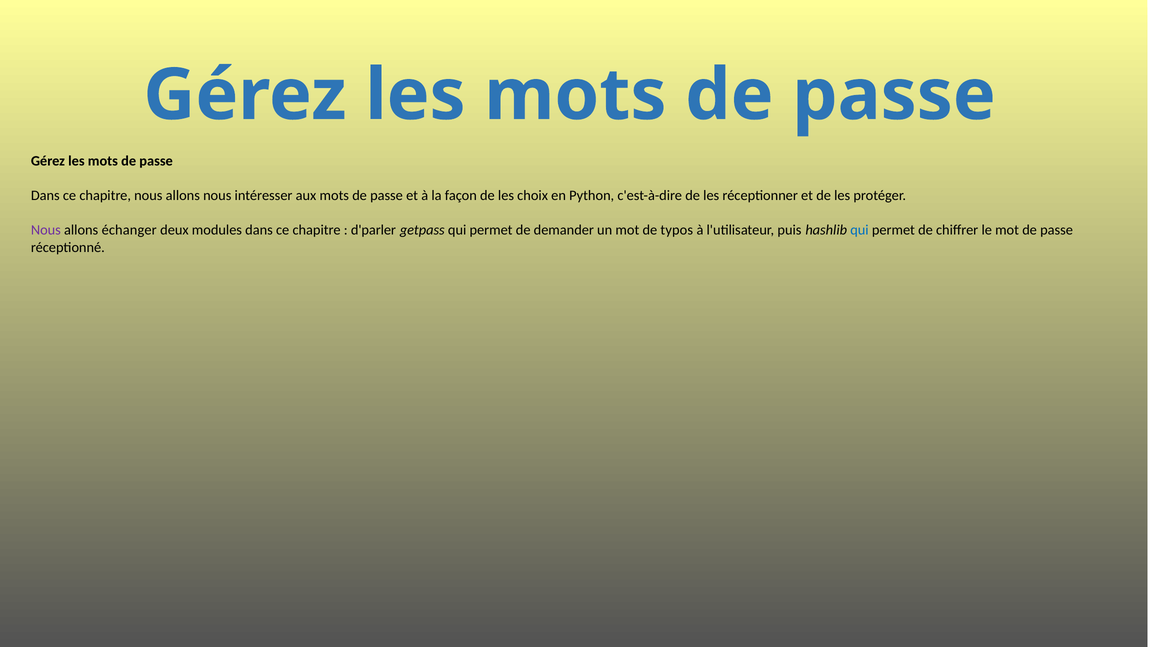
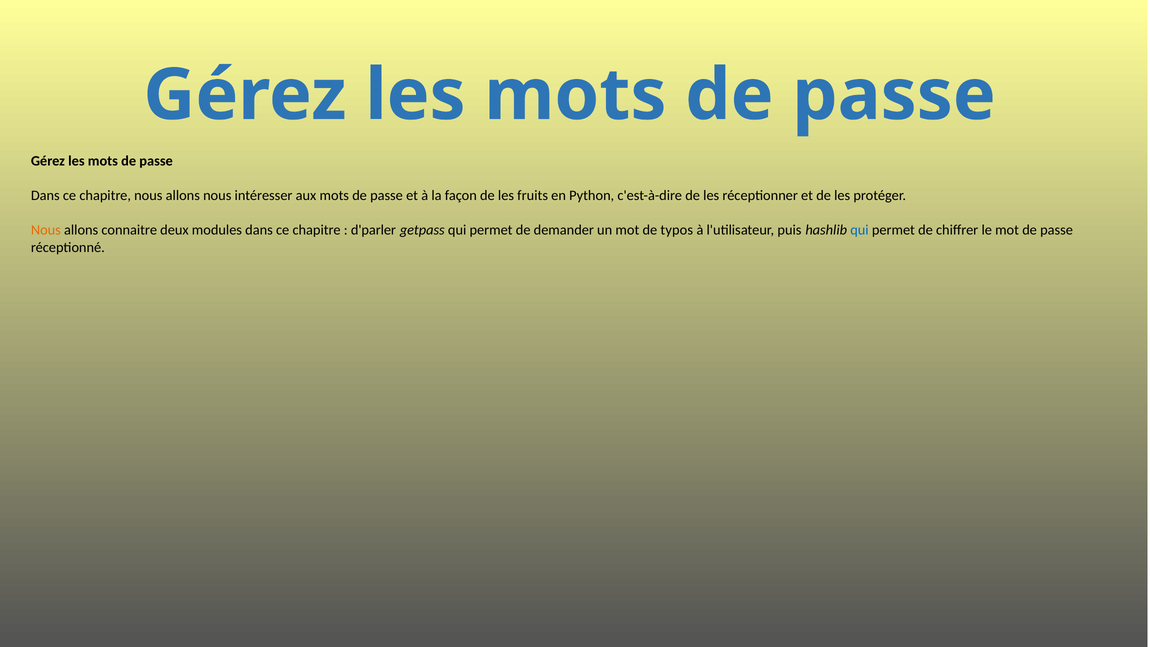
choix: choix -> fruits
Nous at (46, 230) colour: purple -> orange
échanger: échanger -> connaitre
